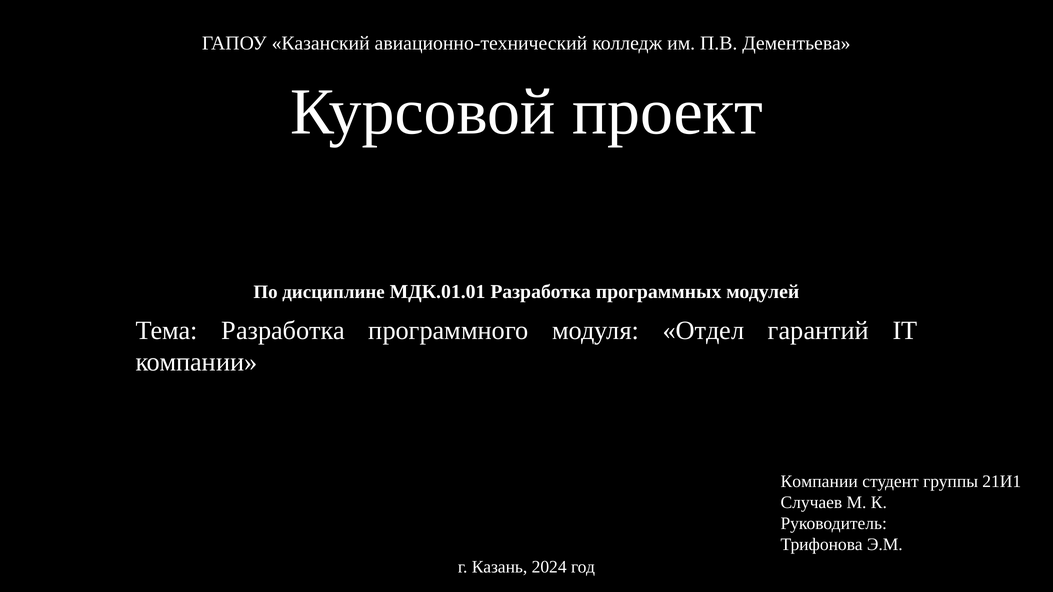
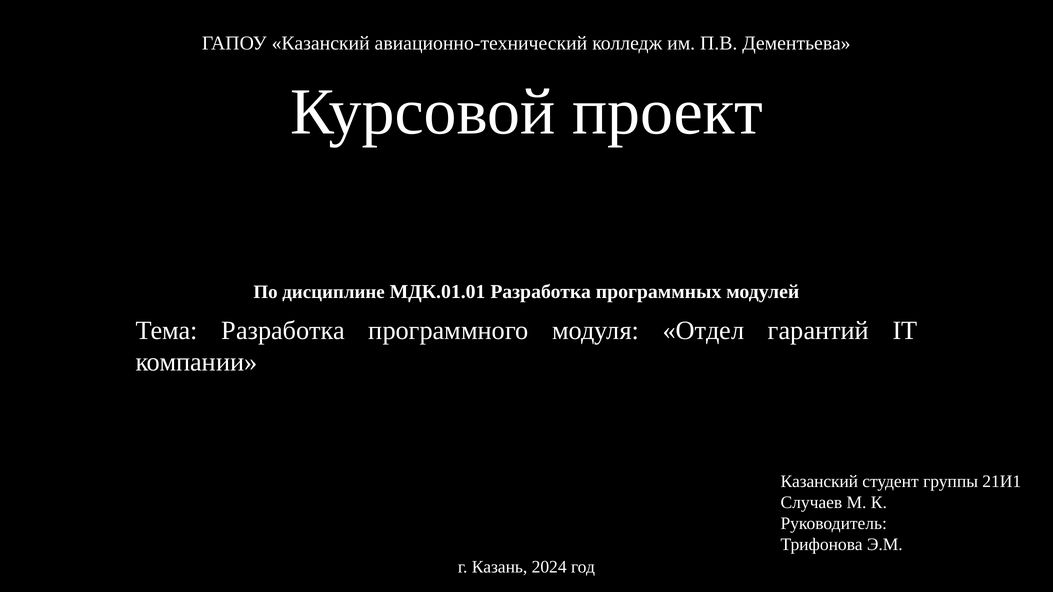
Компании at (819, 482): Компании -> Казанский
